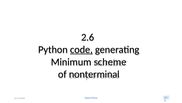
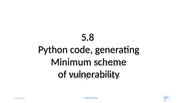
2.6: 2.6 -> 5.8
code underline: present -> none
nonterminal: nonterminal -> vulnerability
